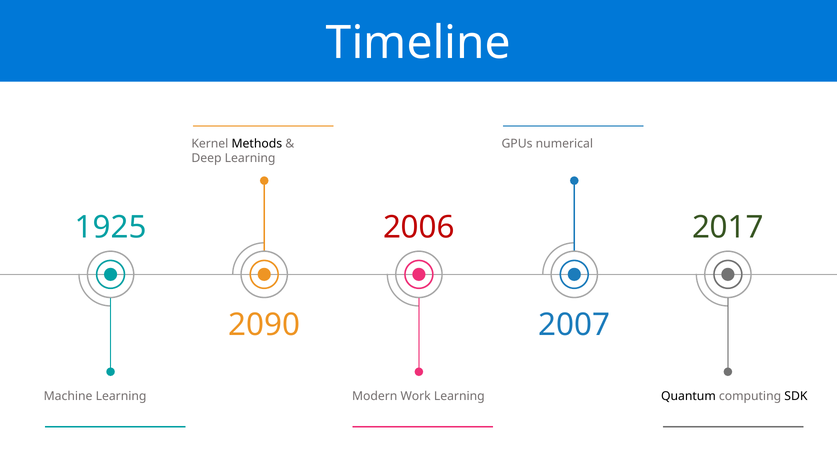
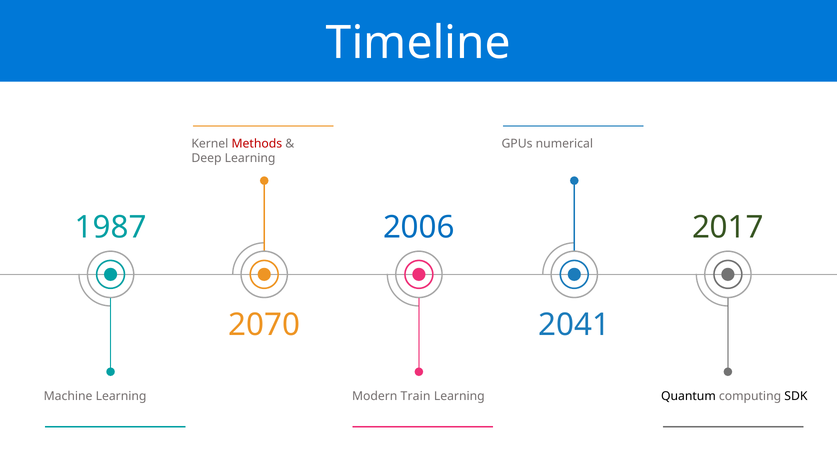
Methods colour: black -> red
1925: 1925 -> 1987
2006 colour: red -> blue
2090: 2090 -> 2070
2007: 2007 -> 2041
Work: Work -> Train
